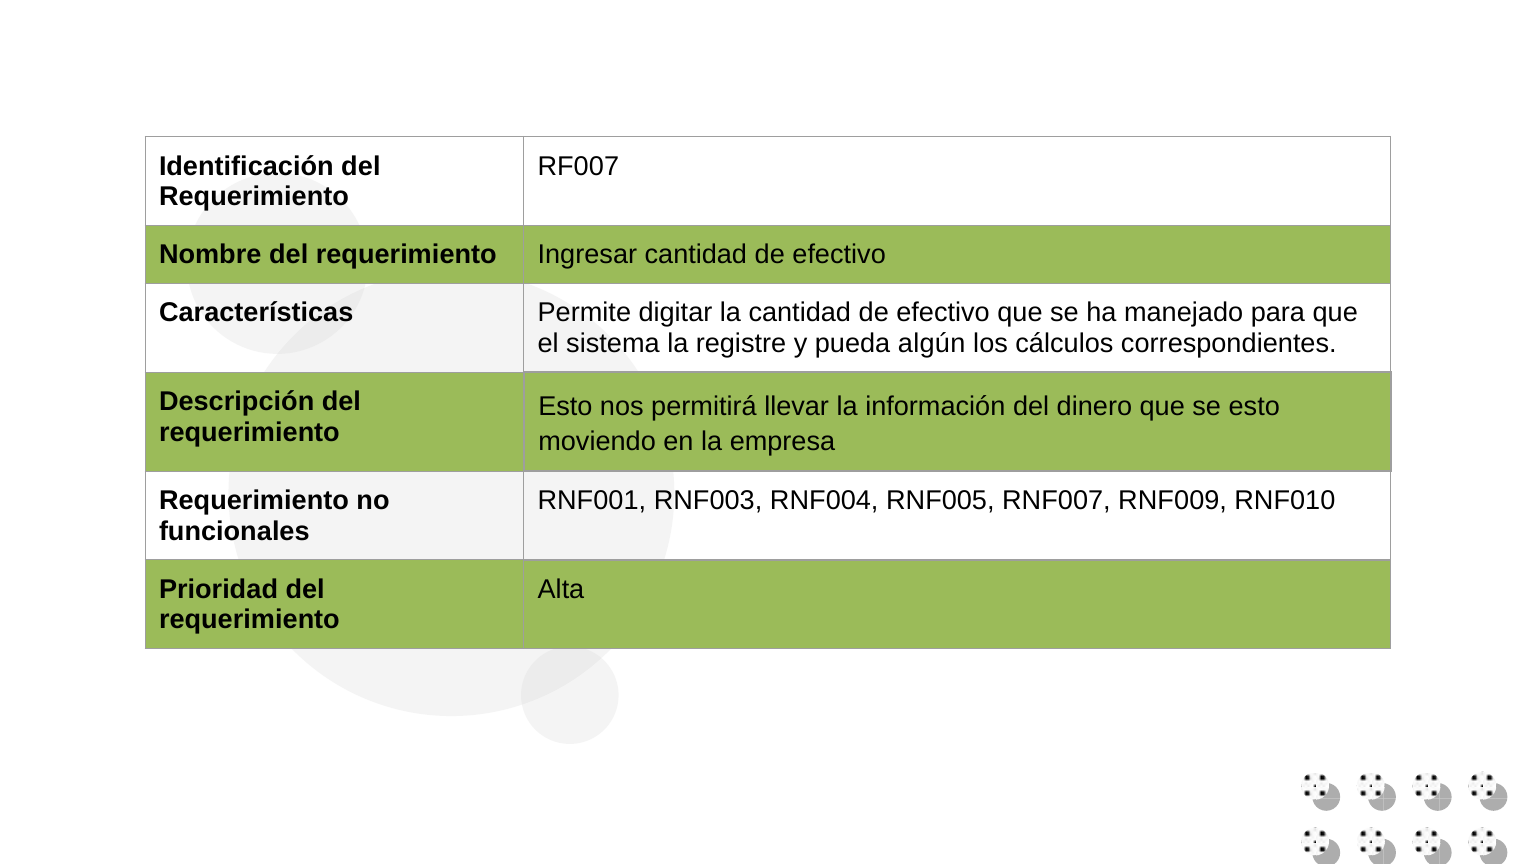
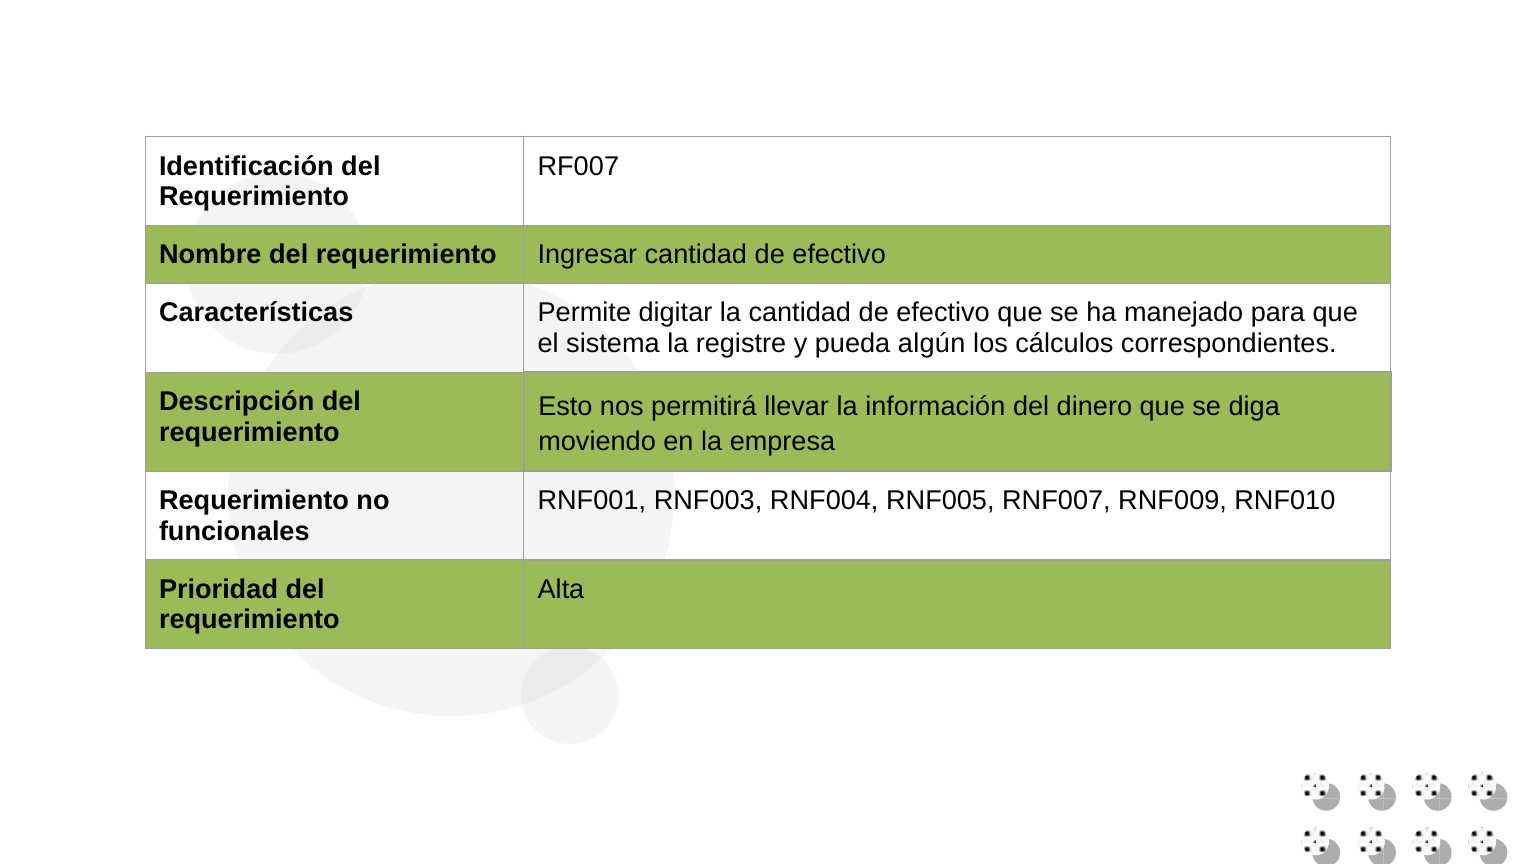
se esto: esto -> diga
